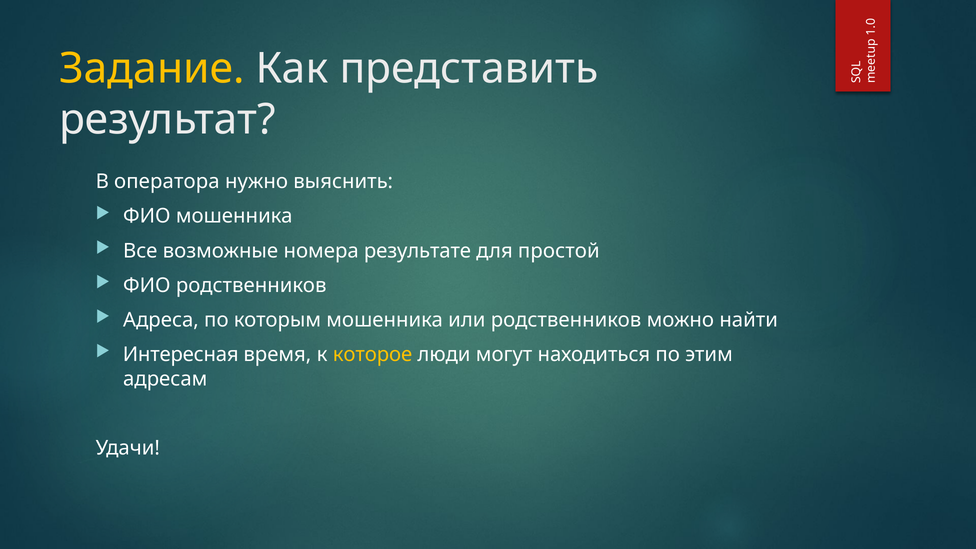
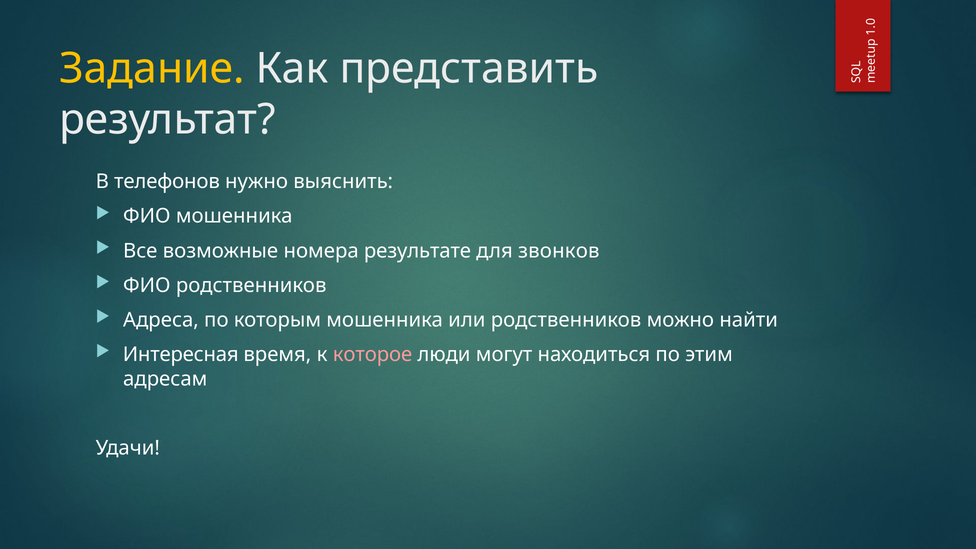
оператора: оператора -> телефонов
простой: простой -> звонков
которое colour: yellow -> pink
